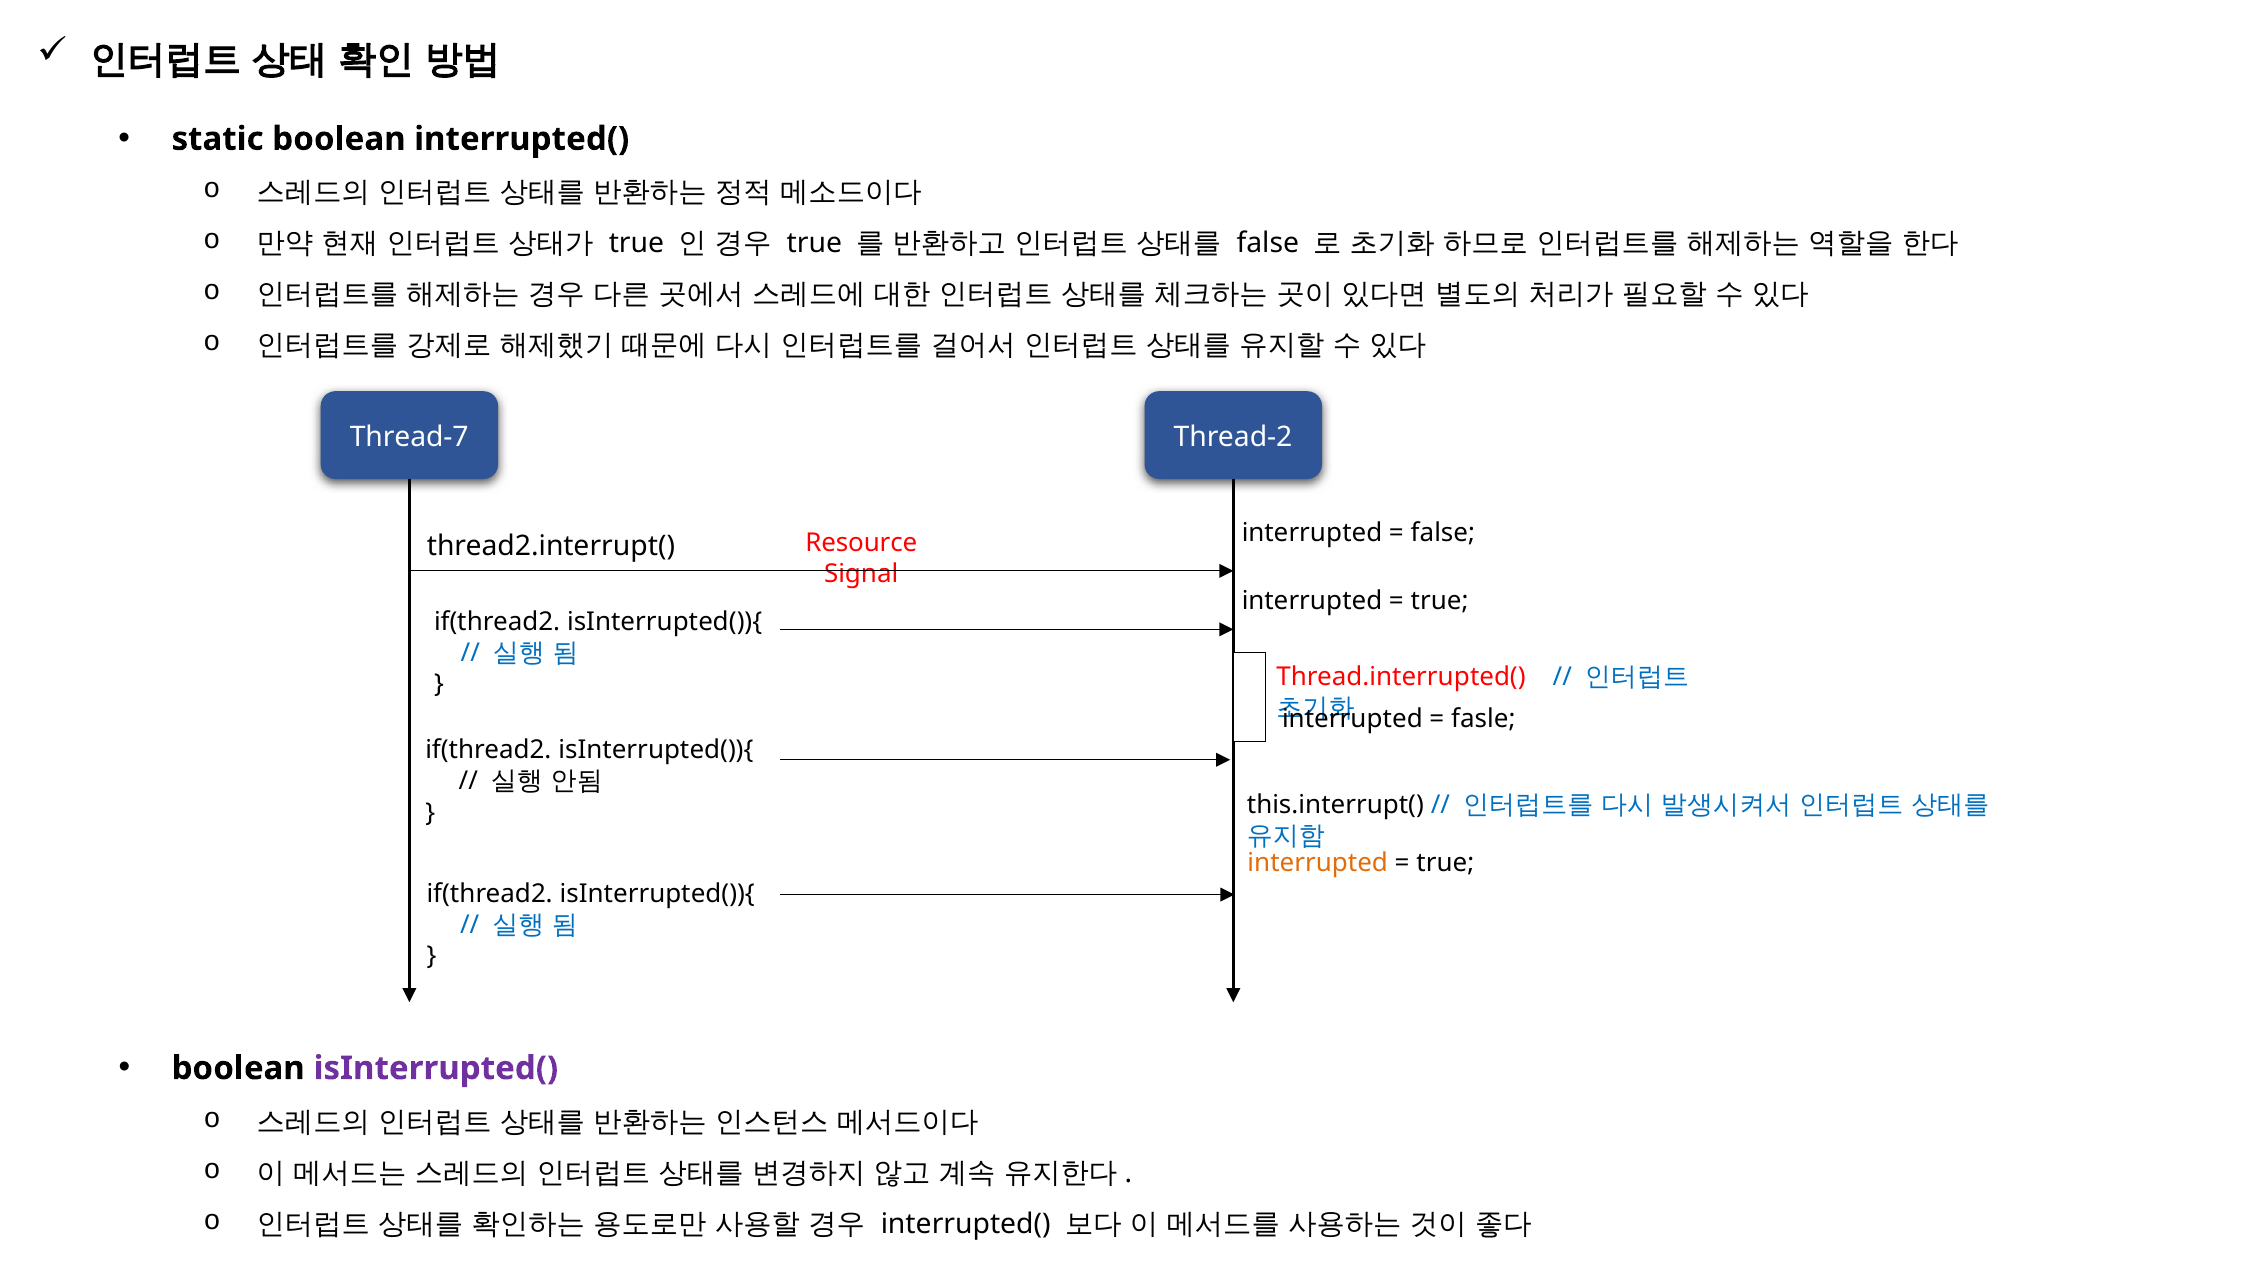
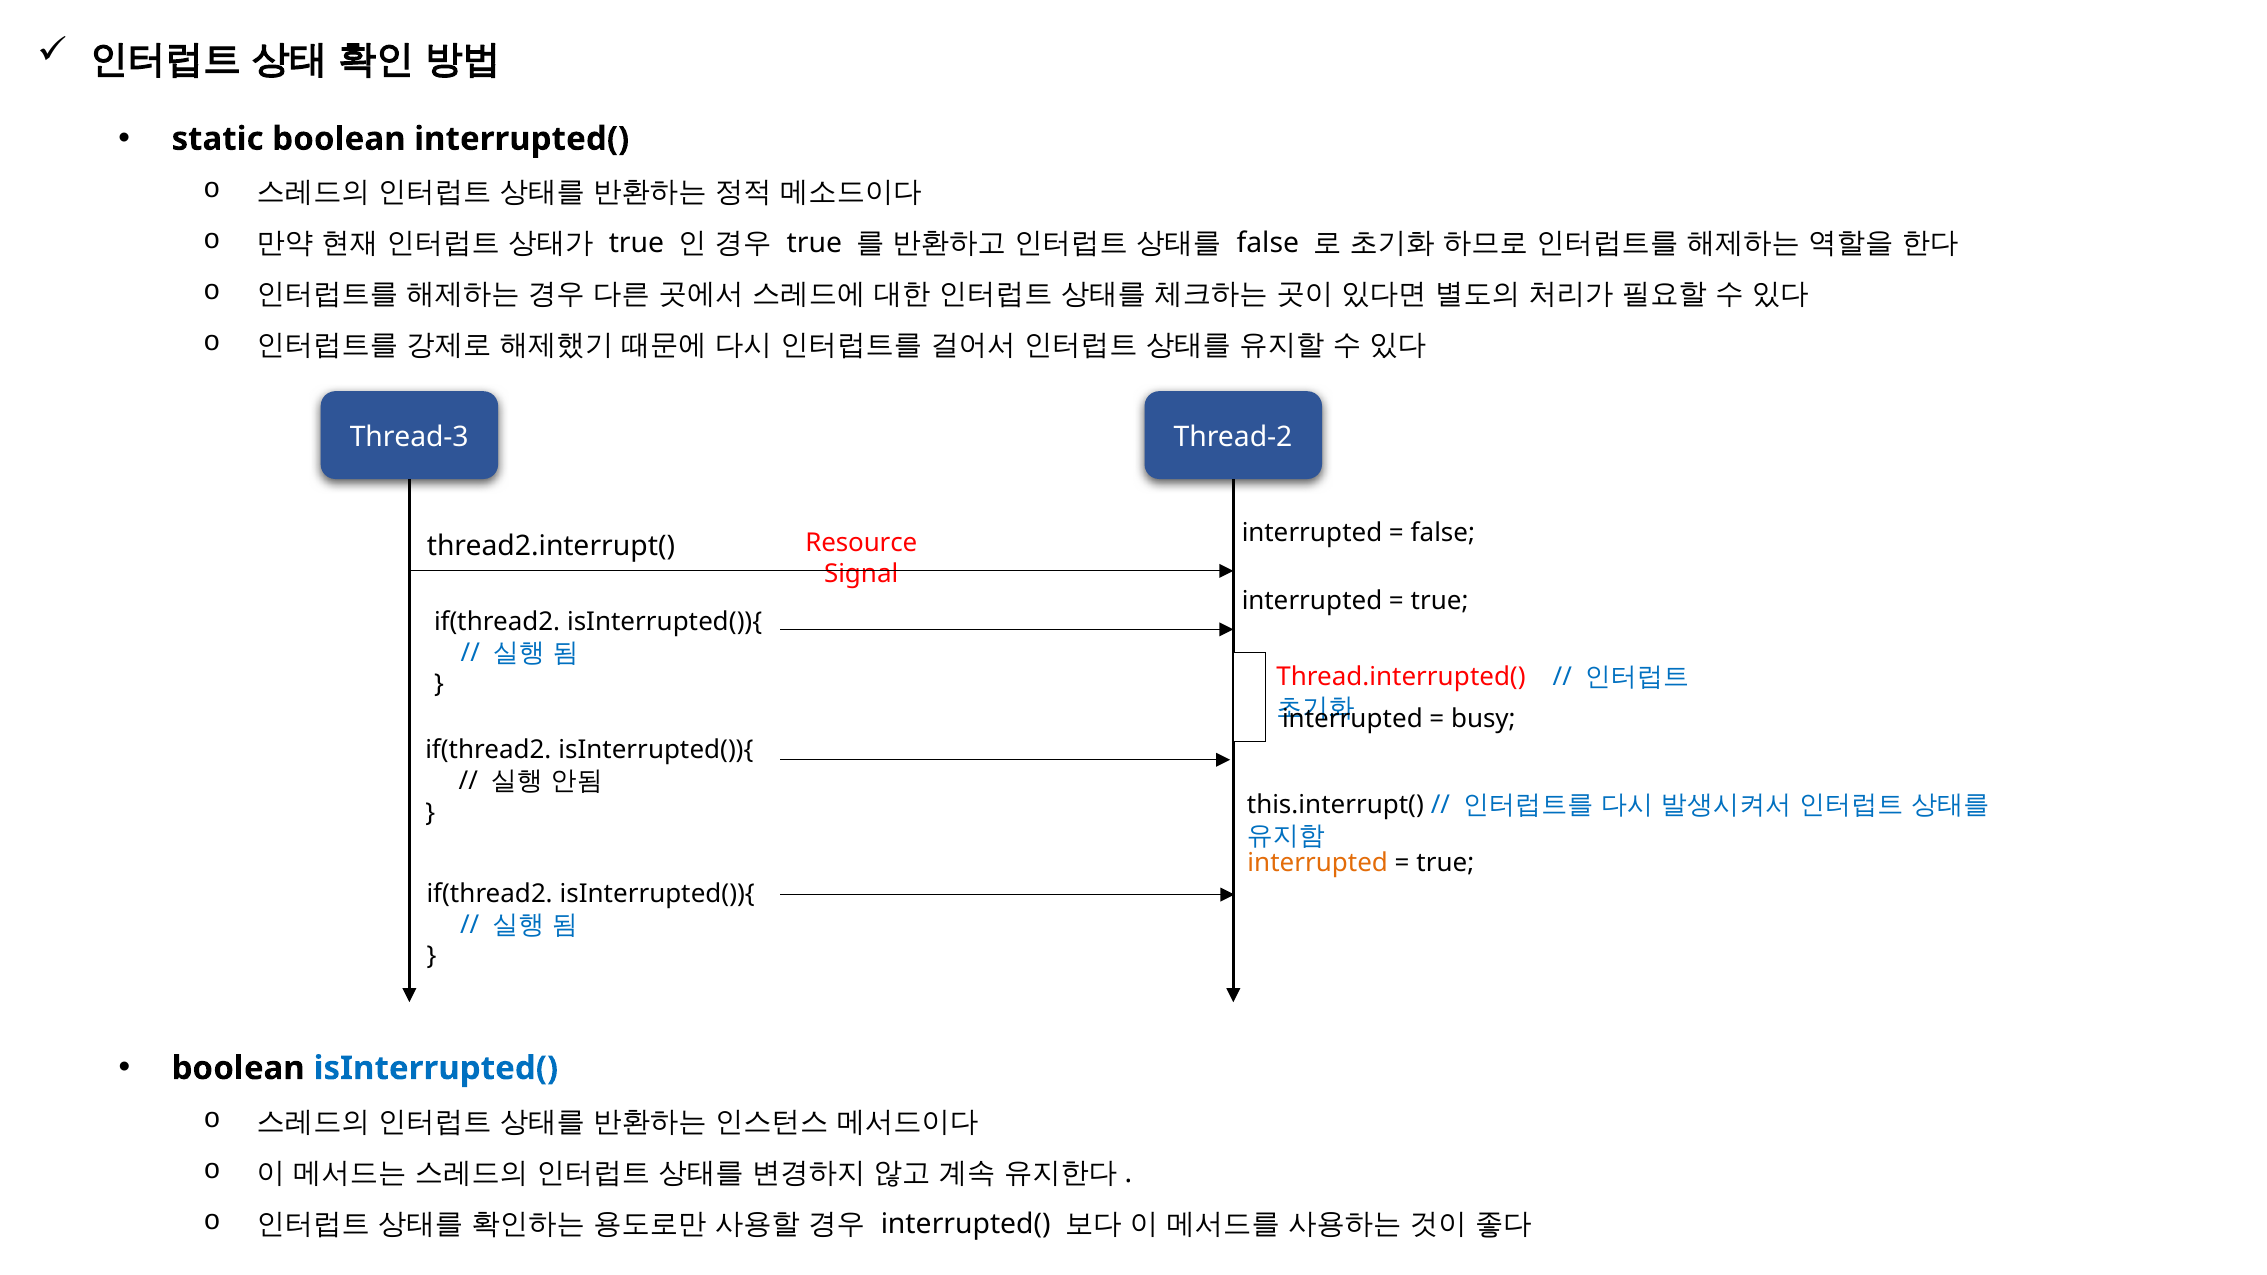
Thread-7: Thread-7 -> Thread-3
fasle: fasle -> busy
isInterrupted( colour: purple -> blue
